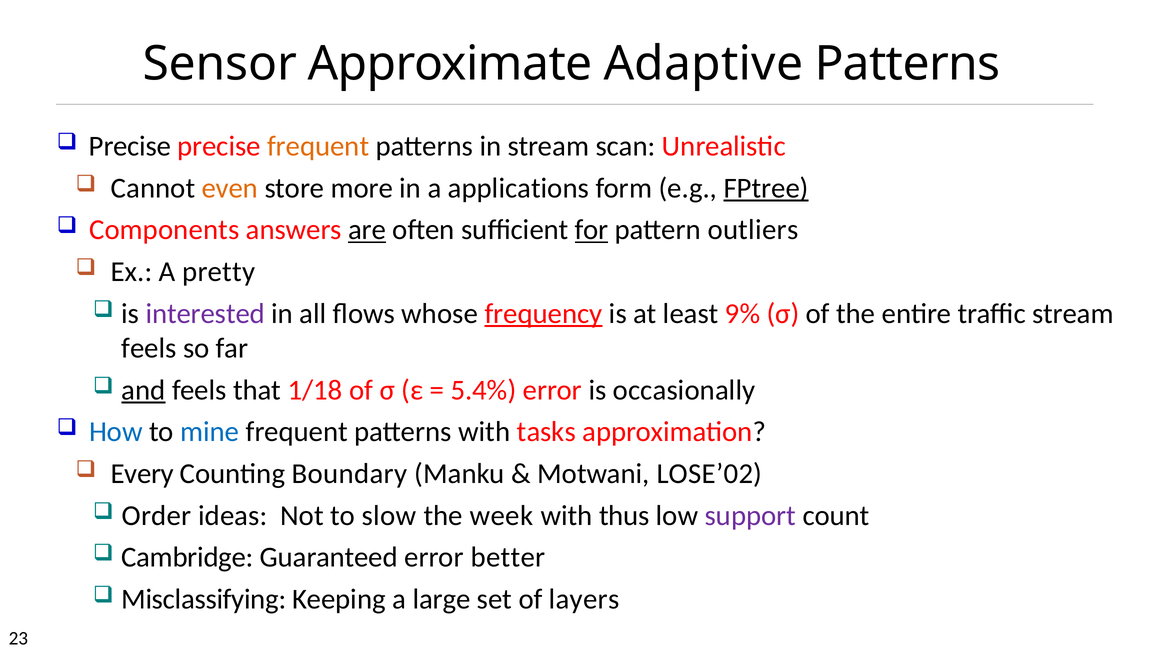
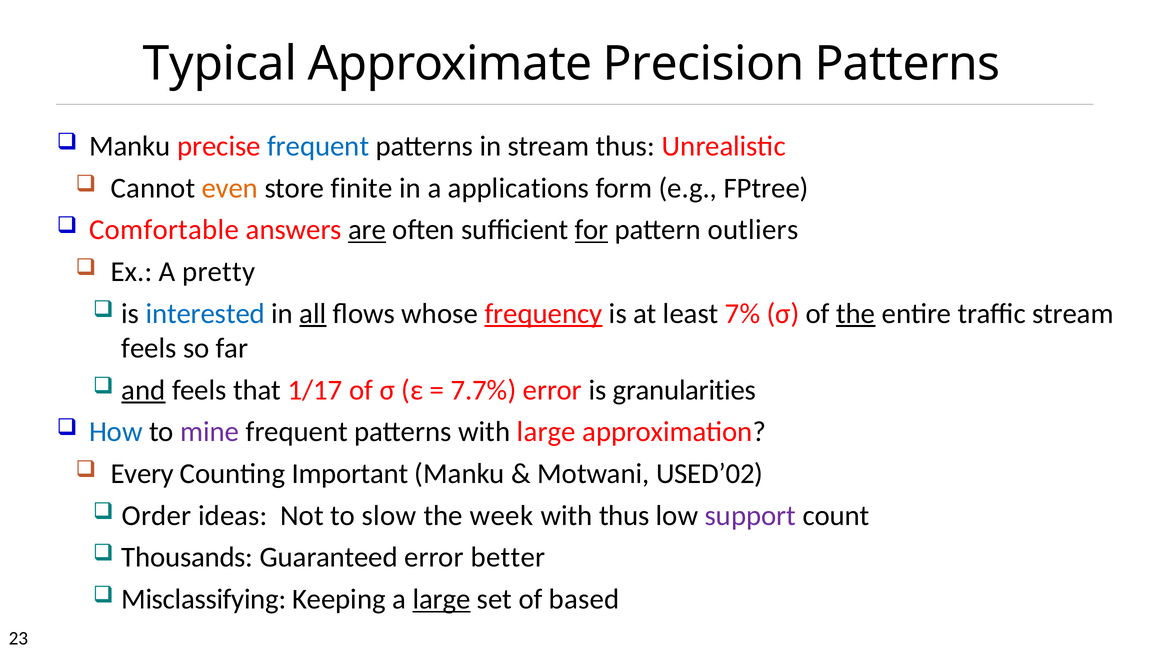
Sensor: Sensor -> Typical
Adaptive: Adaptive -> Precision
Precise at (130, 146): Precise -> Manku
frequent at (318, 146) colour: orange -> blue
stream scan: scan -> thus
more: more -> finite
FPtree underline: present -> none
Components: Components -> Comfortable
interested colour: purple -> blue
all underline: none -> present
9%: 9% -> 7%
the at (856, 313) underline: none -> present
1/18: 1/18 -> 1/17
5.4%: 5.4% -> 7.7%
occasionally: occasionally -> granularities
mine colour: blue -> purple
with tasks: tasks -> large
Boundary: Boundary -> Important
LOSE’02: LOSE’02 -> USED’02
Cambridge: Cambridge -> Thousands
large at (442, 599) underline: none -> present
layers: layers -> based
